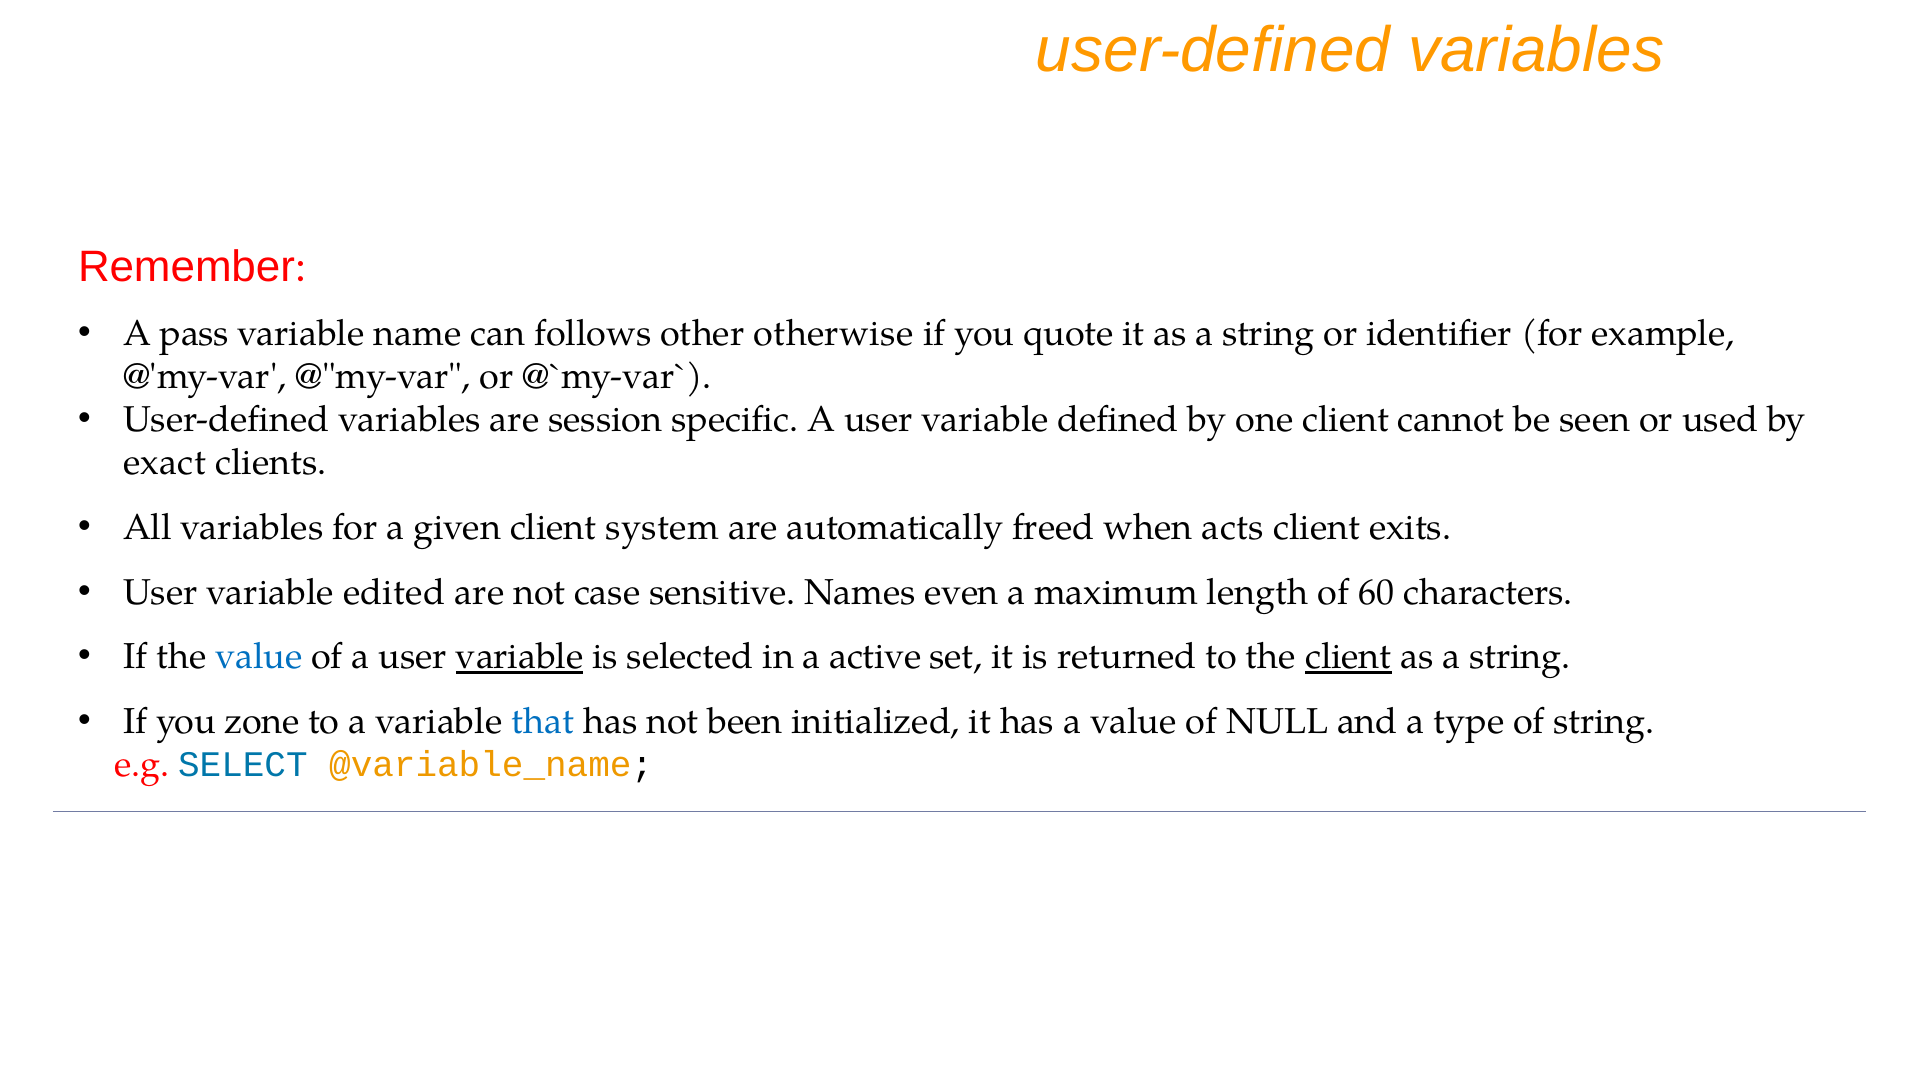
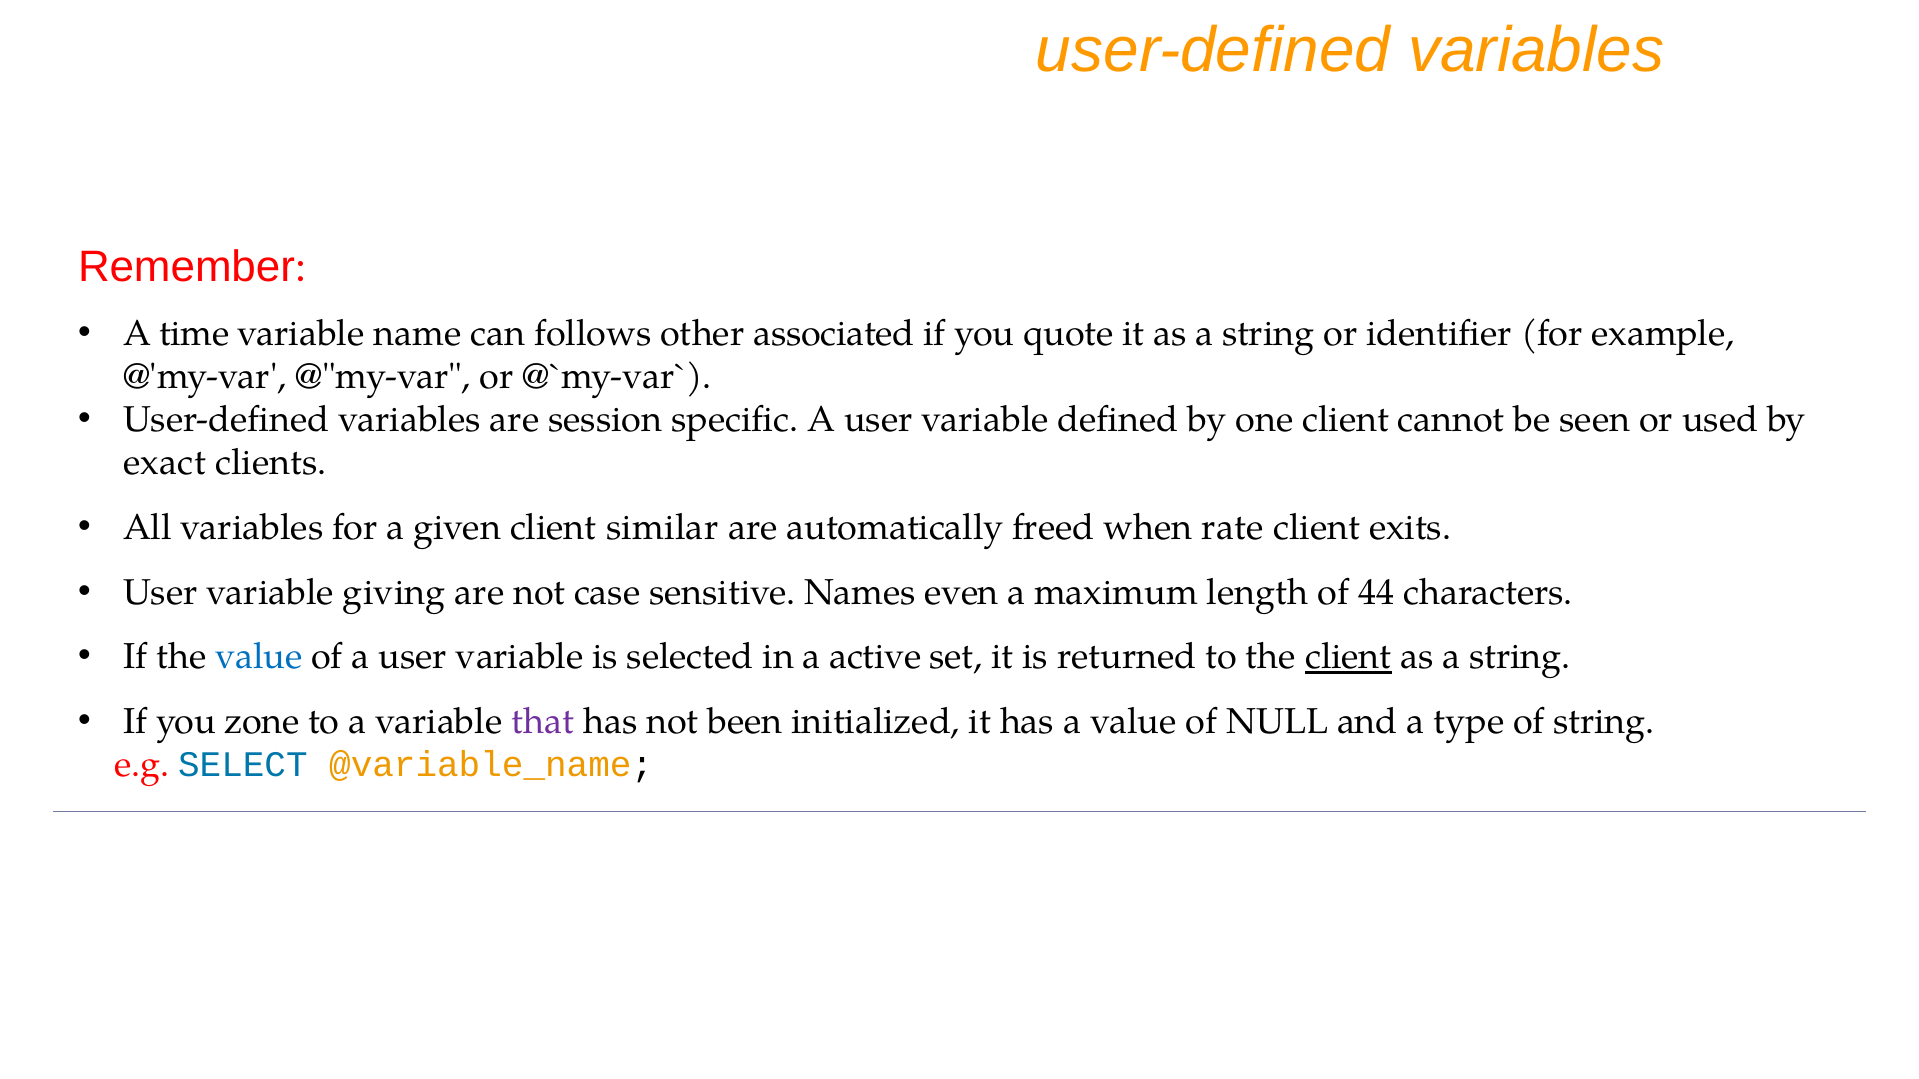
pass: pass -> time
otherwise: otherwise -> associated
system: system -> similar
acts: acts -> rate
edited: edited -> giving
60: 60 -> 44
variable at (520, 657) underline: present -> none
that colour: blue -> purple
